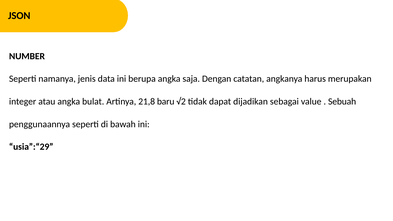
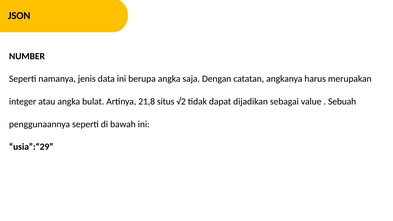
baru: baru -> situs
